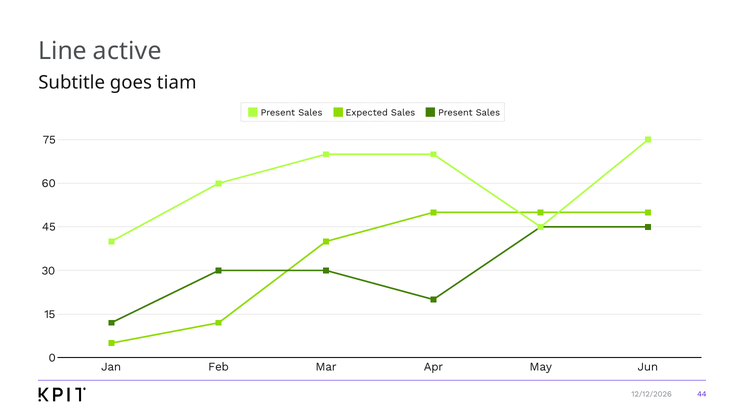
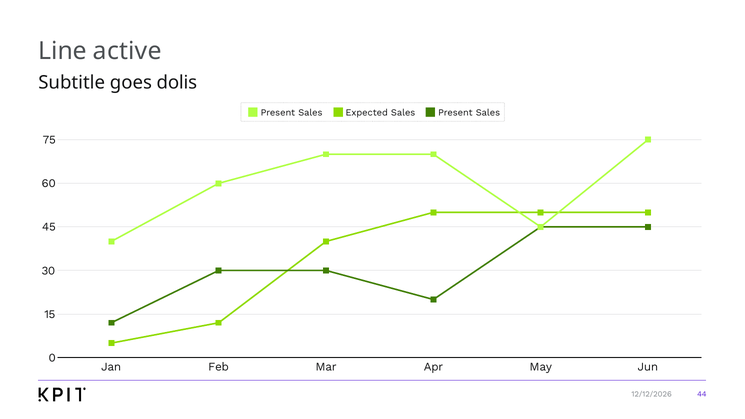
tiam: tiam -> dolis
